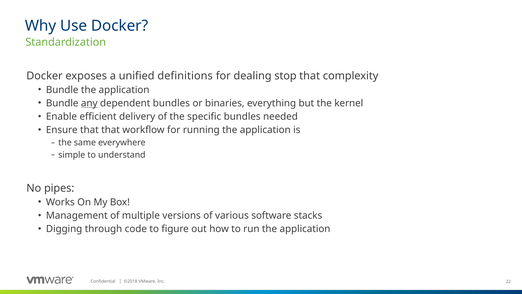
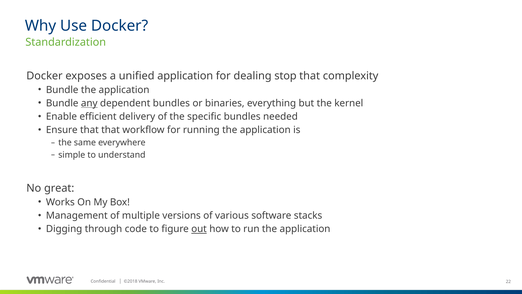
unified definitions: definitions -> application
pipes: pipes -> great
out underline: none -> present
